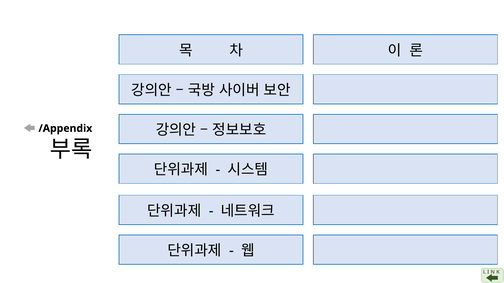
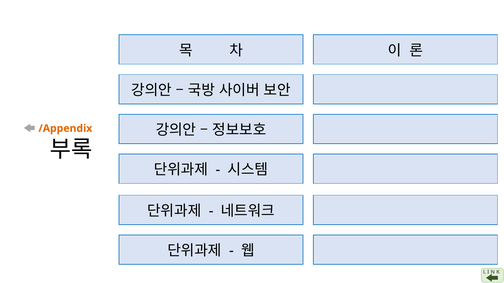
/Appendix colour: black -> orange
